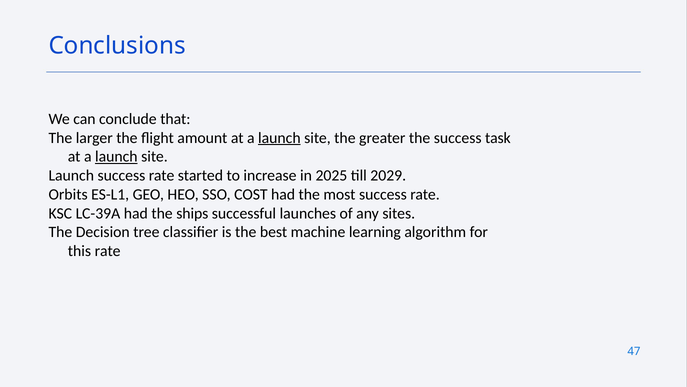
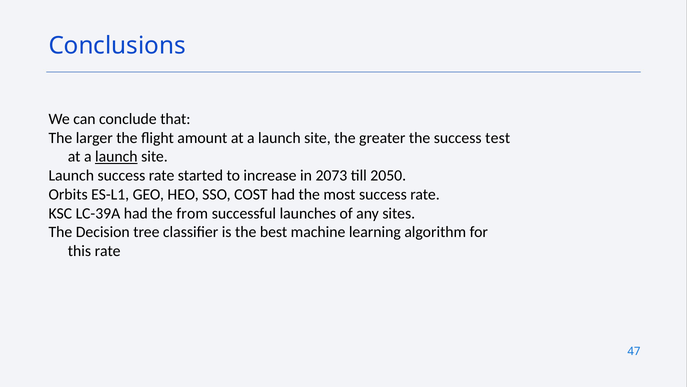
launch at (279, 138) underline: present -> none
task: task -> test
2025: 2025 -> 2073
2029: 2029 -> 2050
ships: ships -> from
